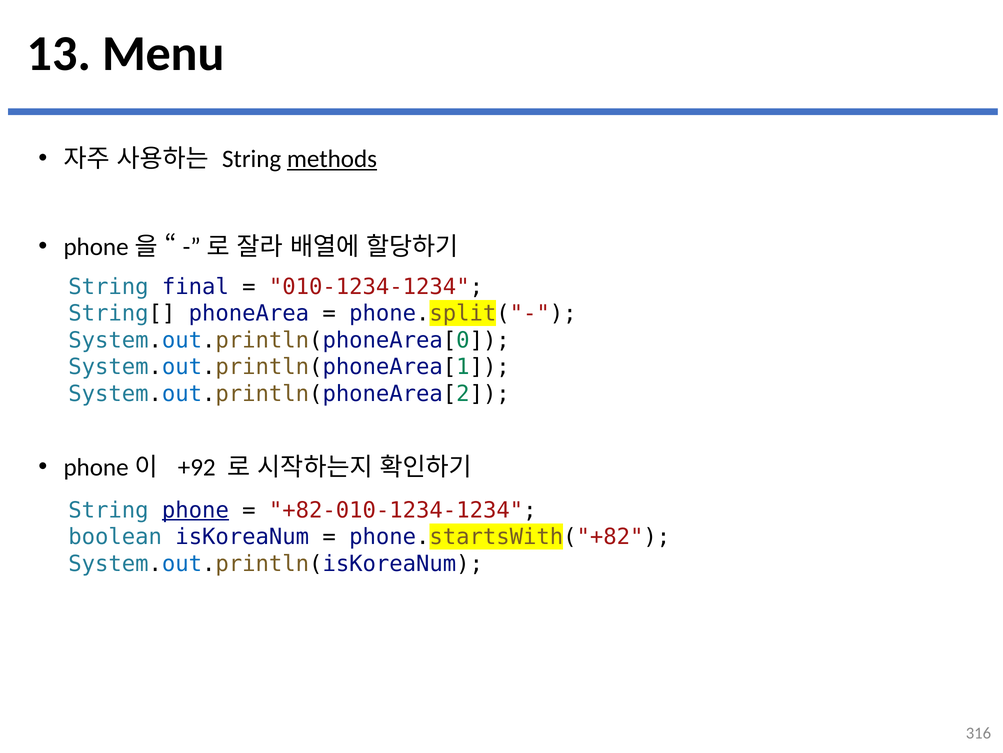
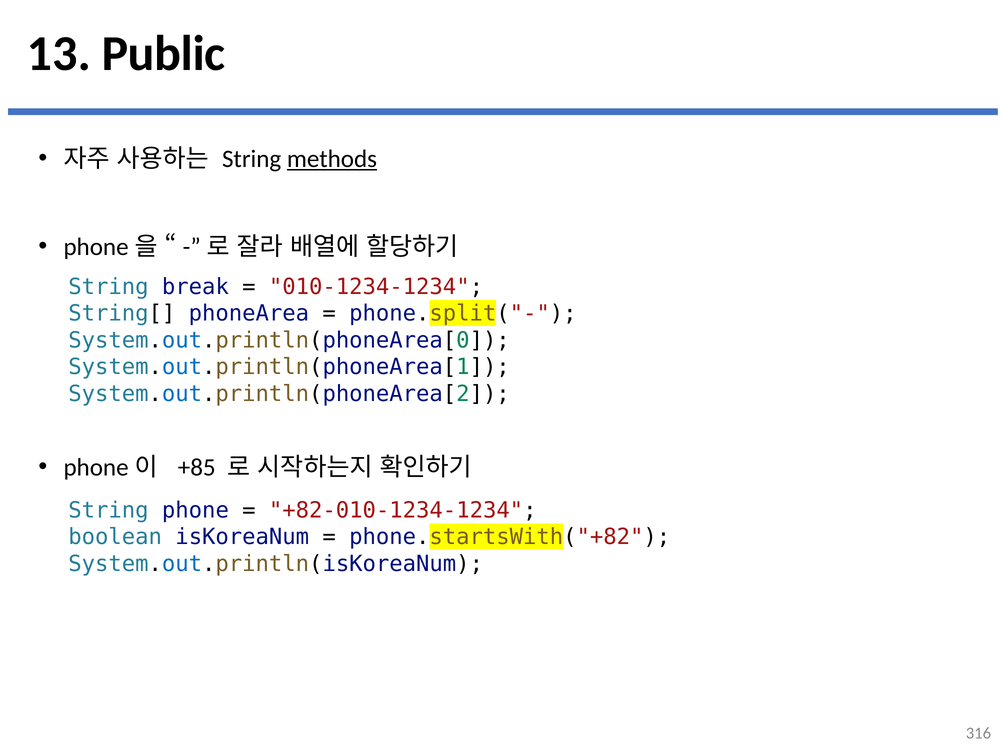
Menu: Menu -> Public
final: final -> break
+92: +92 -> +85
phone underline: present -> none
